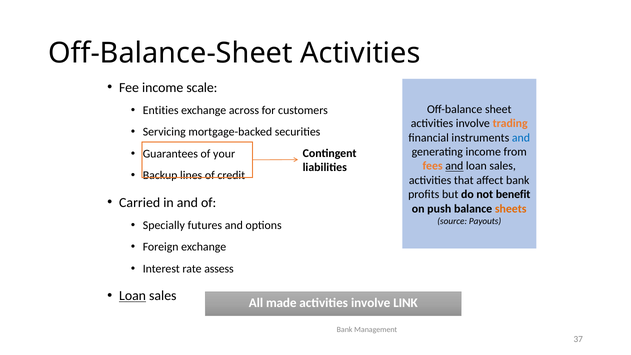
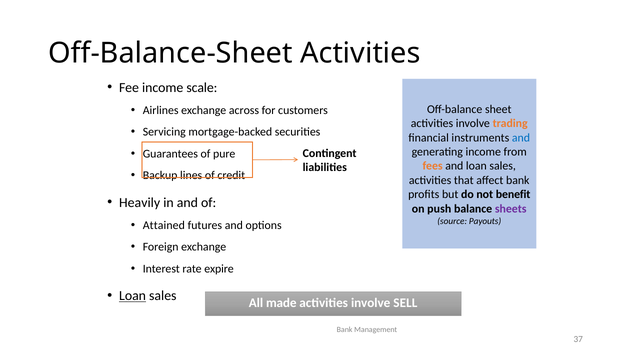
Entities: Entities -> Airlines
your: your -> pure
and at (454, 166) underline: present -> none
Carried: Carried -> Heavily
sheets colour: orange -> purple
Specially: Specially -> Attained
assess: assess -> expire
LINK: LINK -> SELL
